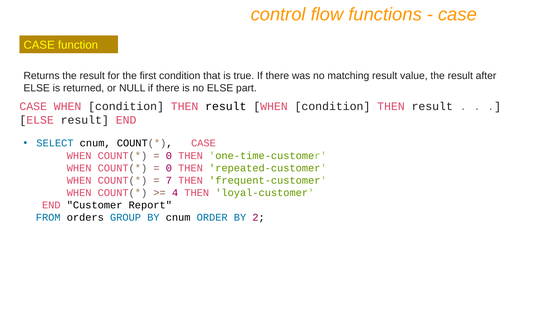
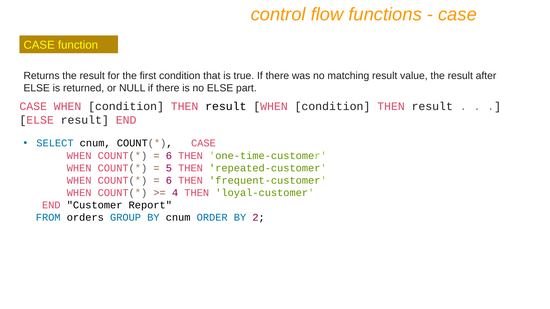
0 at (169, 156): 0 -> 6
0 at (169, 168): 0 -> 5
7 at (169, 181): 7 -> 6
